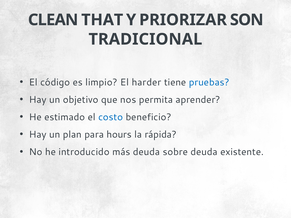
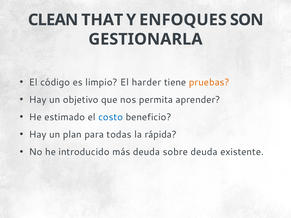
PRIORIZAR: PRIORIZAR -> ENFOQUES
TRADICIONAL: TRADICIONAL -> GESTIONARLA
pruebas colour: blue -> orange
hours: hours -> todas
